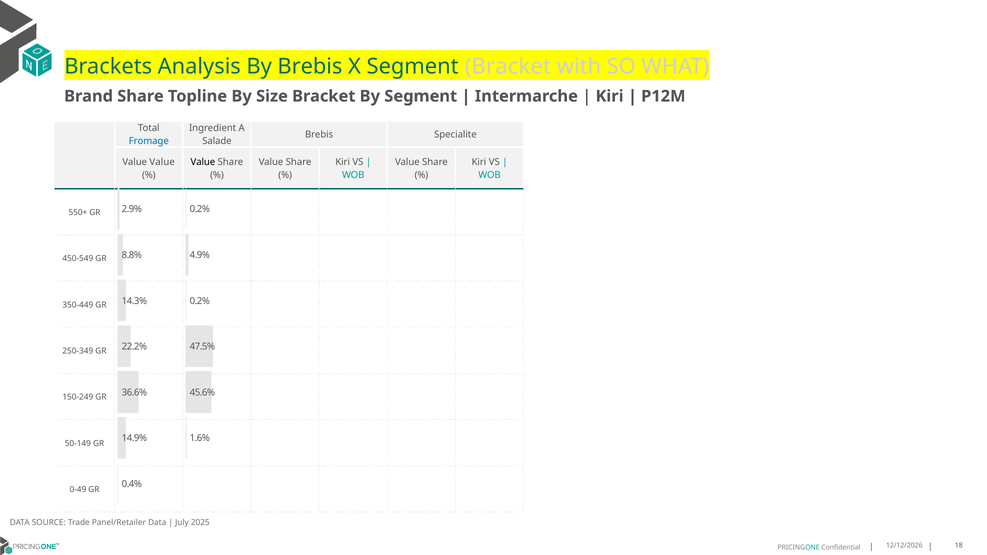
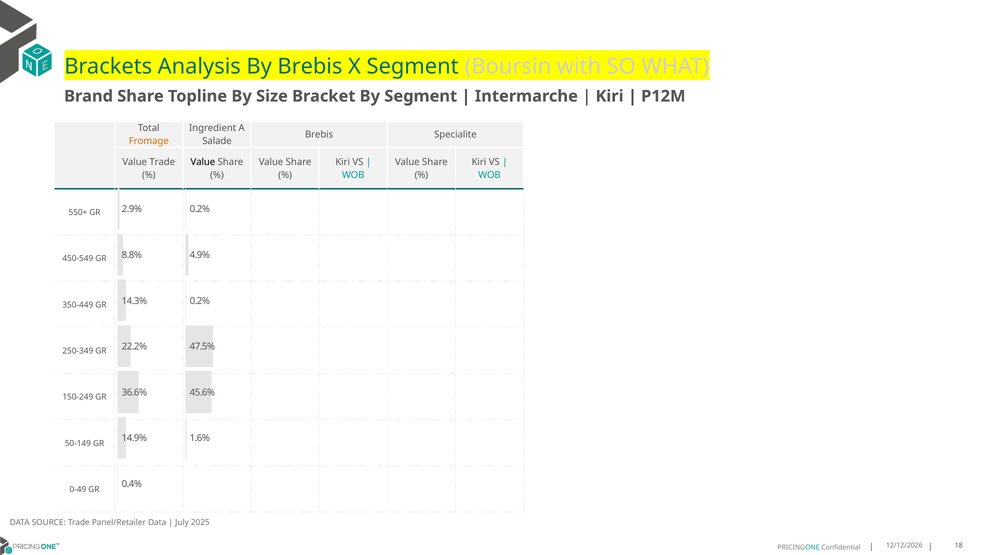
Segment Bracket: Bracket -> Boursin
Fromage colour: blue -> orange
Value Value: Value -> Trade
